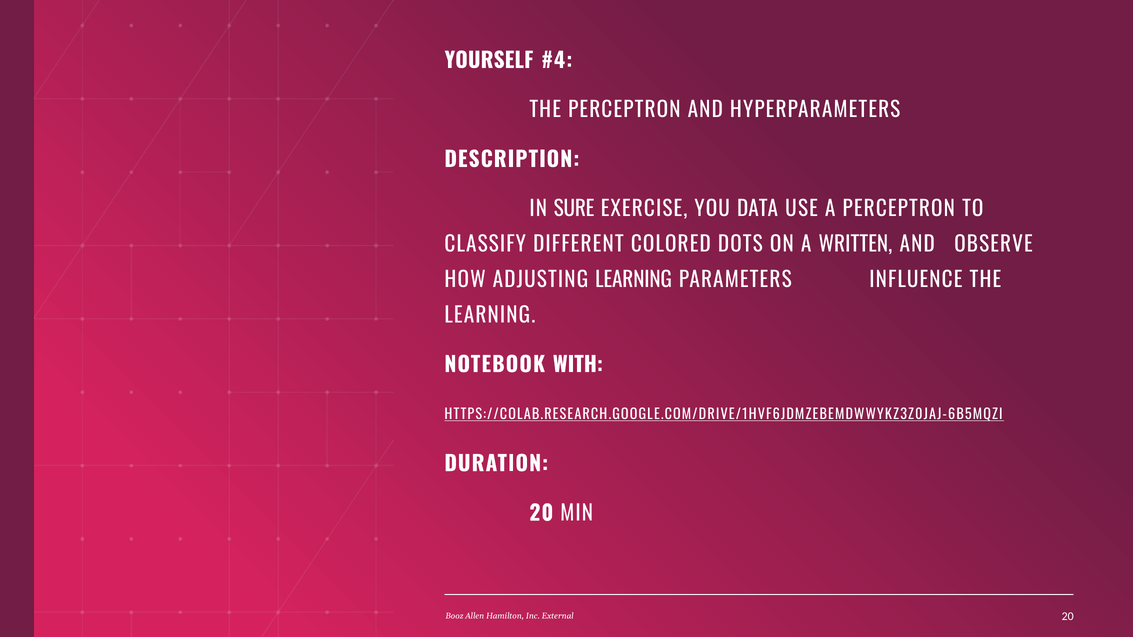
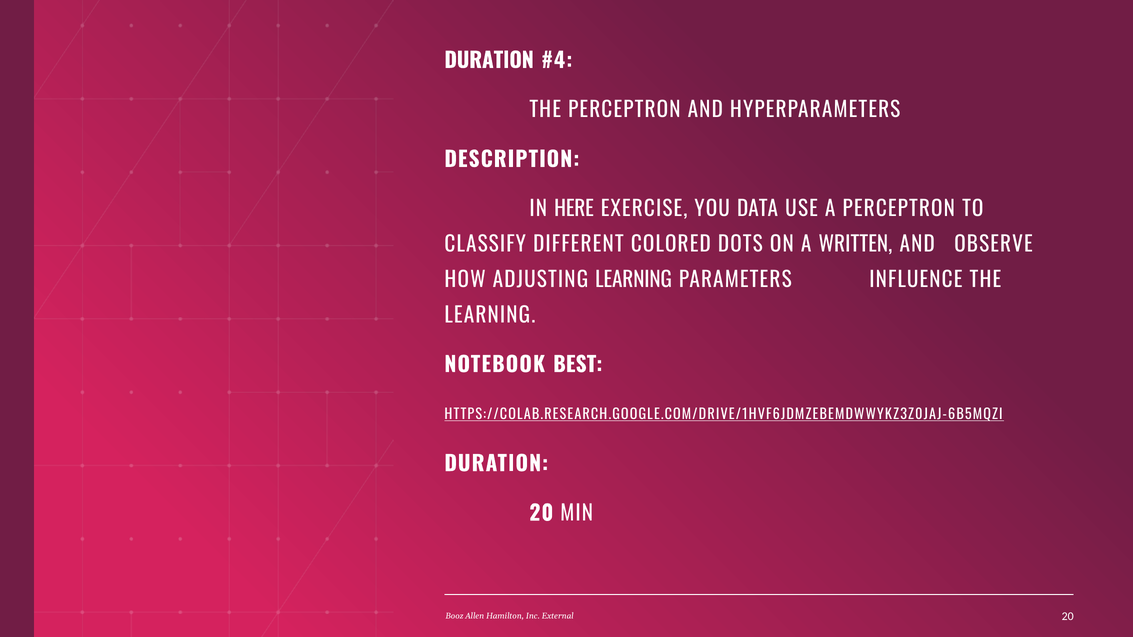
YOURSELF at (489, 61): YOURSELF -> DURATION
SURE: SURE -> HERE
WITH: WITH -> BEST
